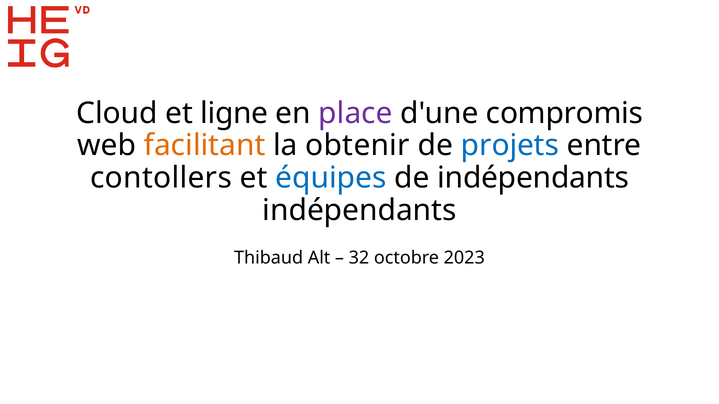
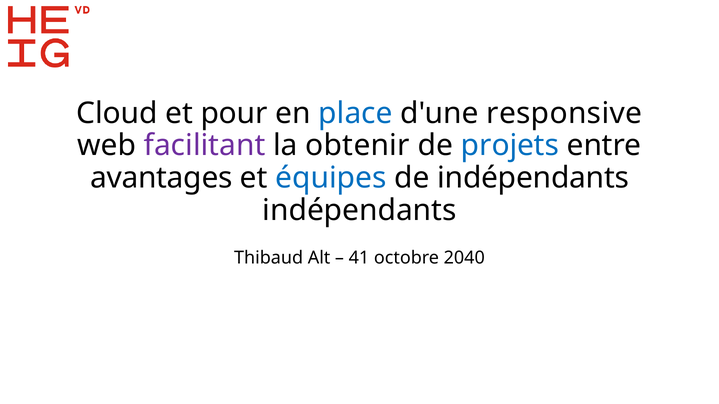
ligne: ligne -> pour
place colour: purple -> blue
compromis: compromis -> responsive
facilitant colour: orange -> purple
contollers: contollers -> avantages
32: 32 -> 41
2023: 2023 -> 2040
